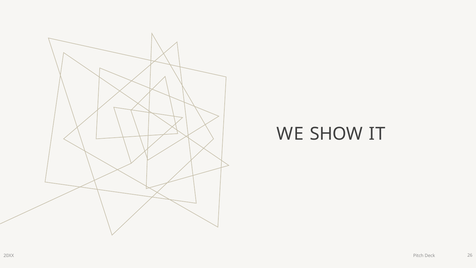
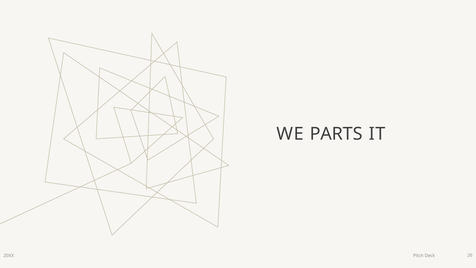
SHOW: SHOW -> PARTS
